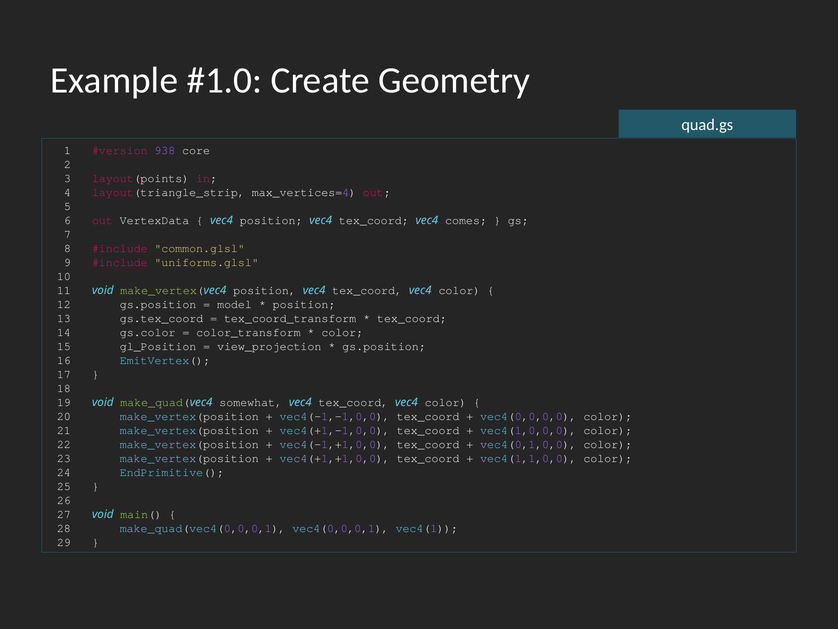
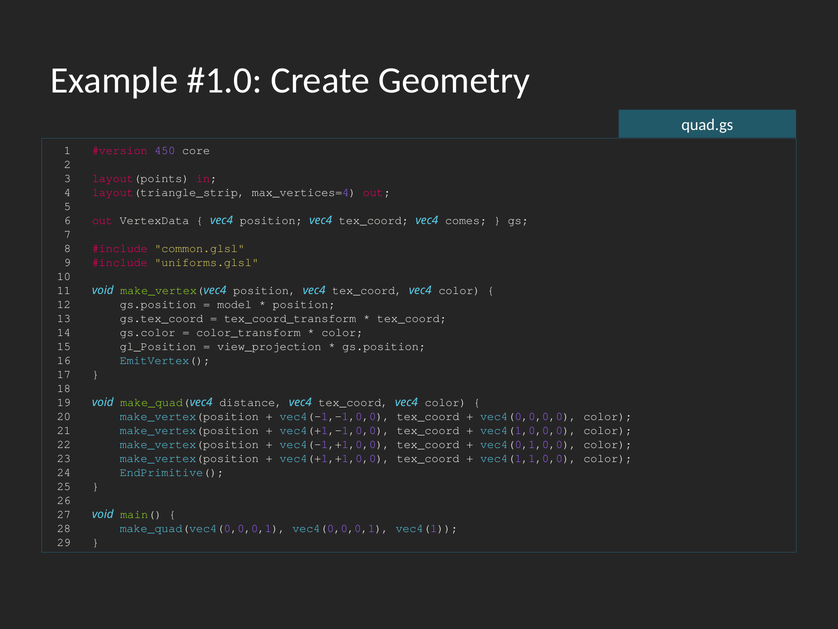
938: 938 -> 450
somewhat: somewhat -> distance
